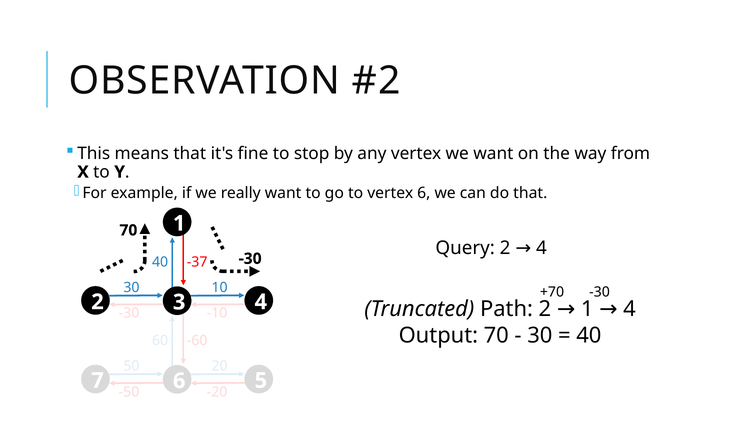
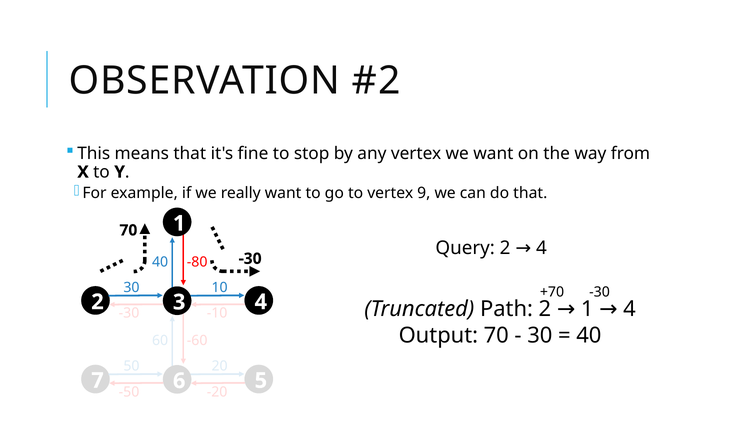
vertex 6: 6 -> 9
-37: -37 -> -80
